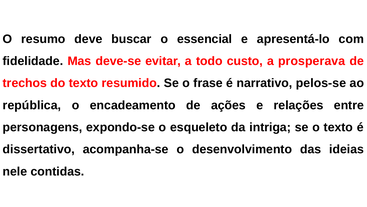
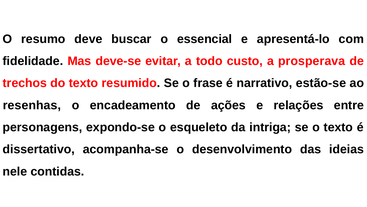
pelos-se: pelos-se -> estão-se
república: república -> resenhas
